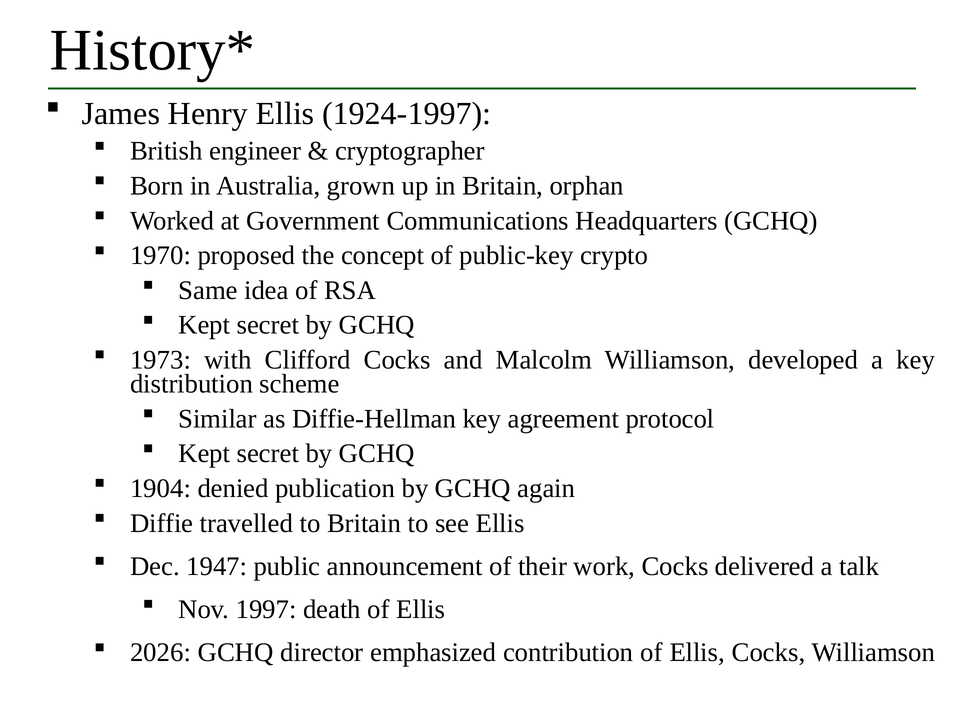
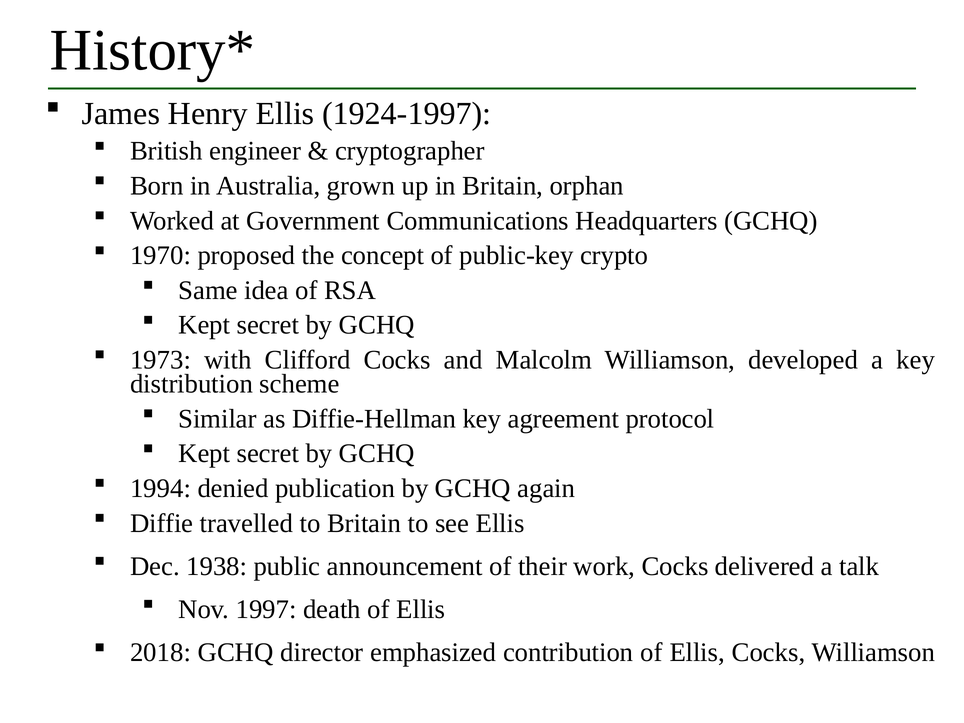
1904: 1904 -> 1994
1947: 1947 -> 1938
2026: 2026 -> 2018
